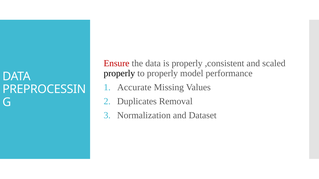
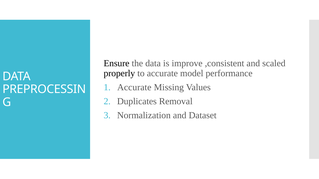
Ensure colour: red -> black
is properly: properly -> improve
to properly: properly -> accurate
